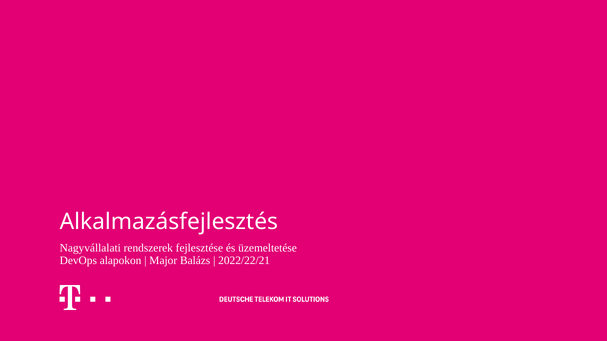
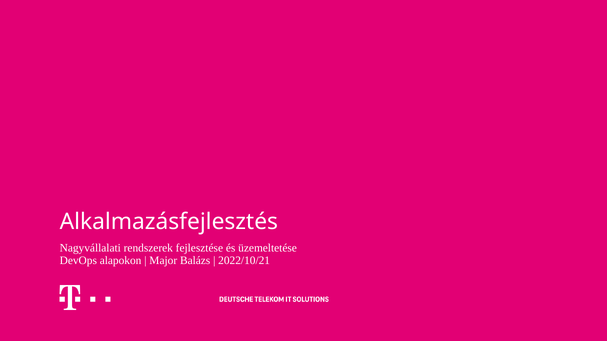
2022/22/21: 2022/22/21 -> 2022/10/21
